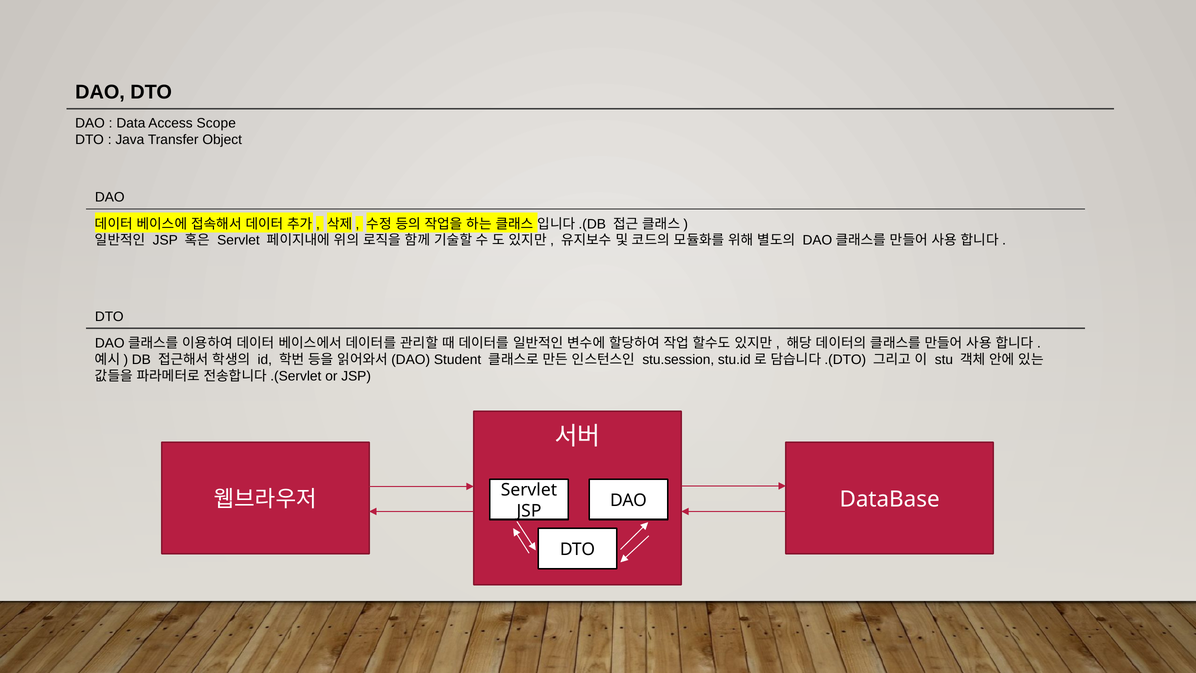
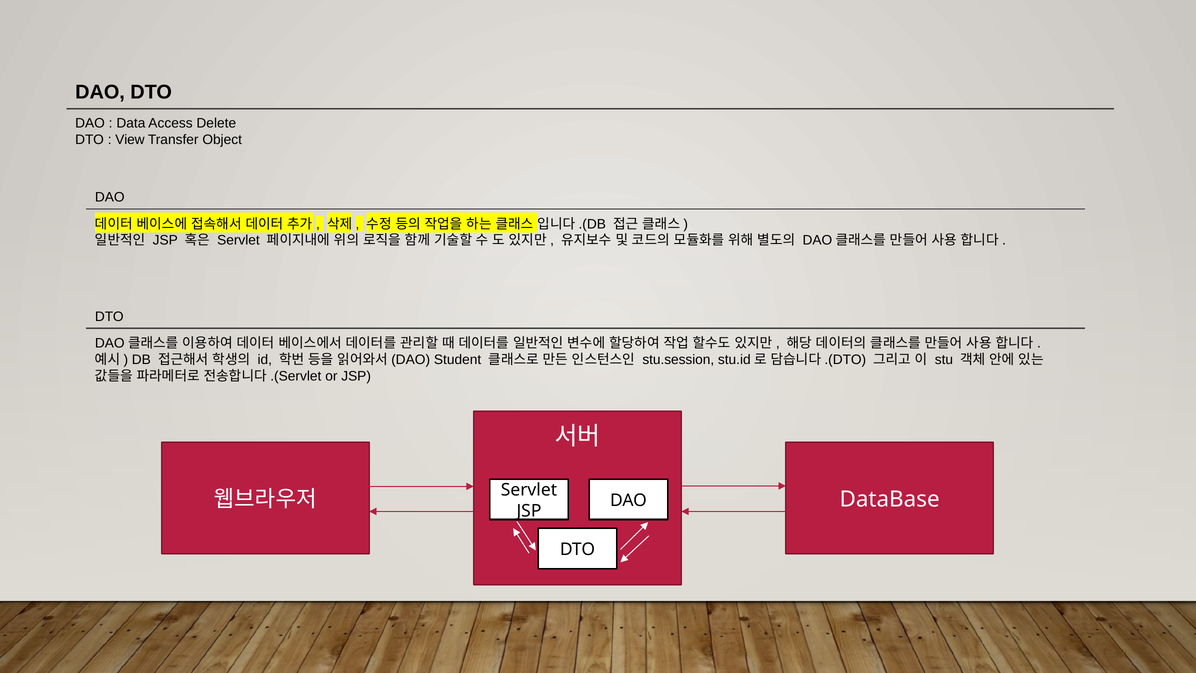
Scope: Scope -> Delete
Java: Java -> View
